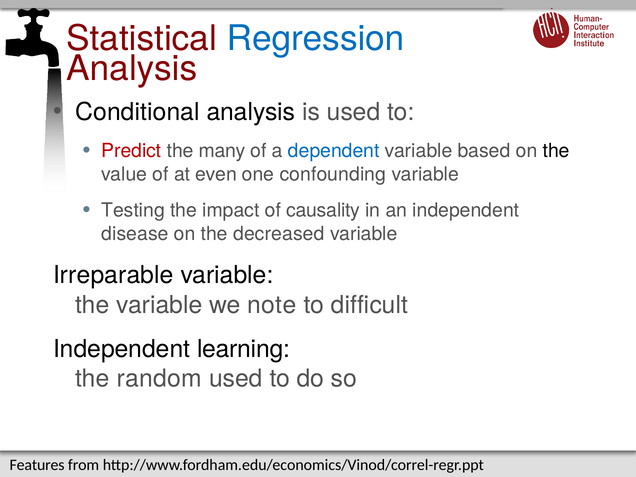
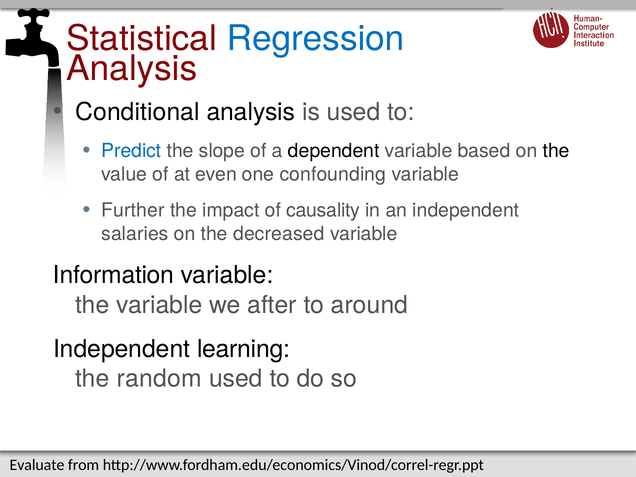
Predict colour: red -> blue
many: many -> slope
dependent colour: blue -> black
Testing: Testing -> Further
disease: disease -> salaries
Irreparable: Irreparable -> Information
note: note -> after
difficult: difficult -> around
Features: Features -> Evaluate
